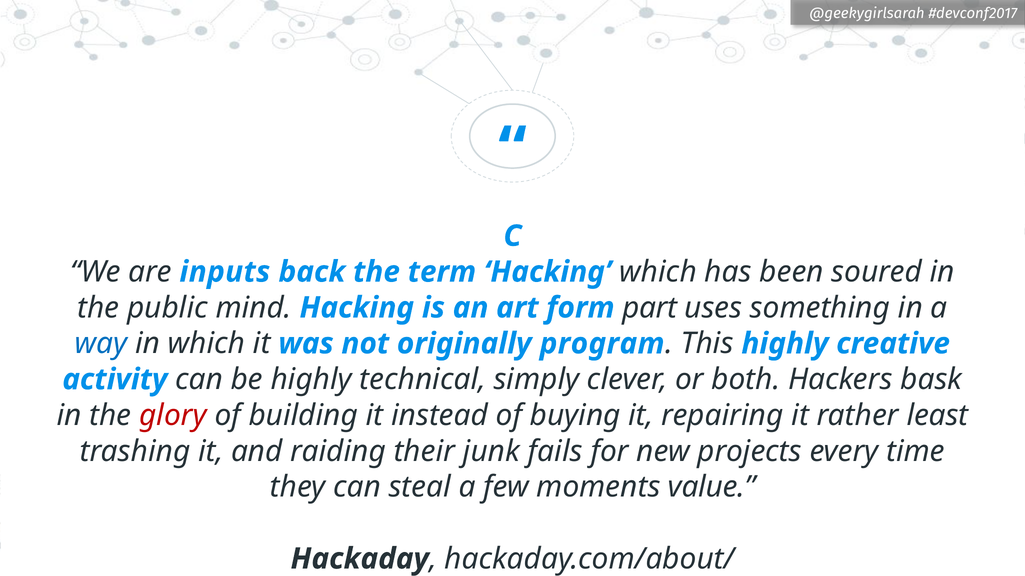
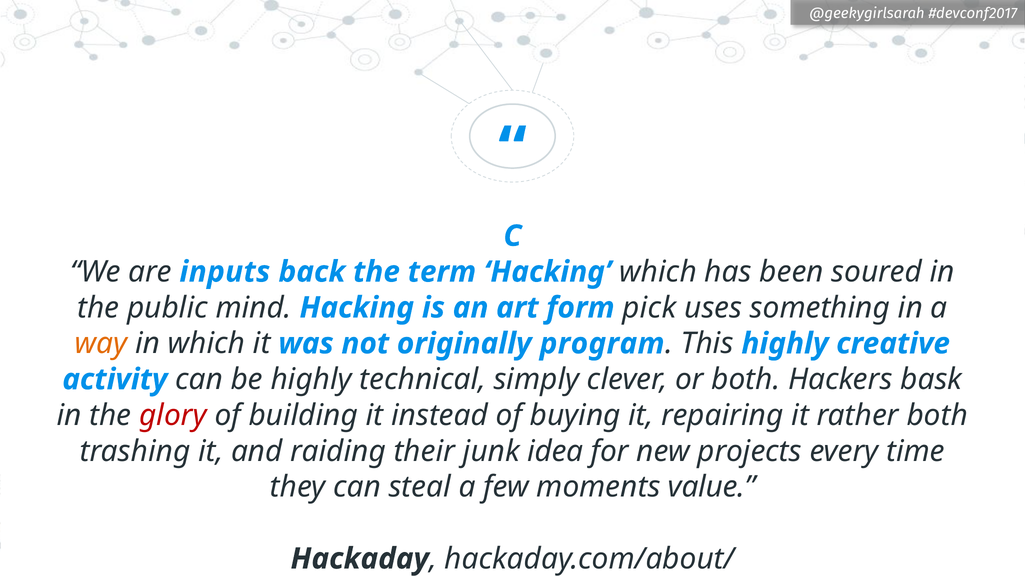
part: part -> pick
way colour: blue -> orange
rather least: least -> both
fails: fails -> idea
